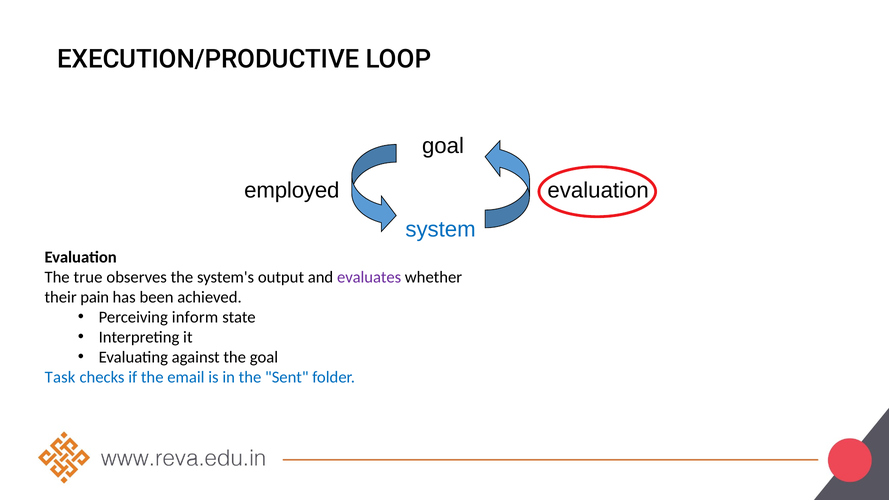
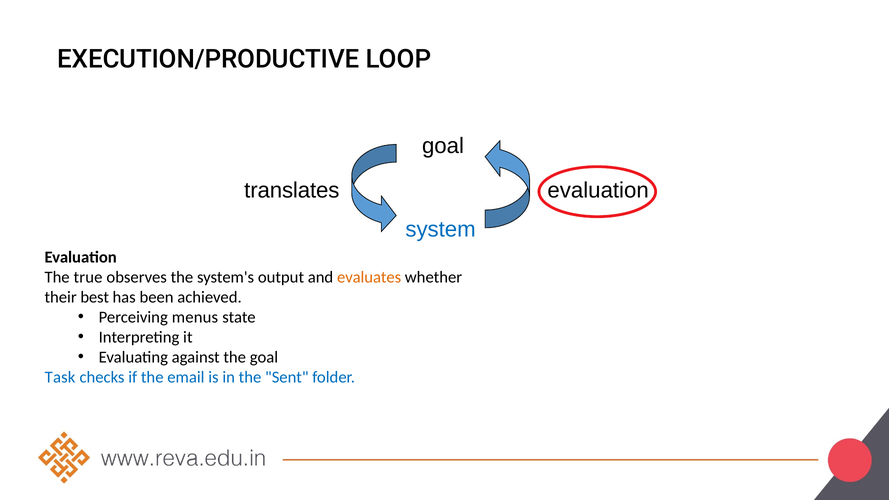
employed: employed -> translates
evaluates colour: purple -> orange
pain: pain -> best
inform: inform -> menus
